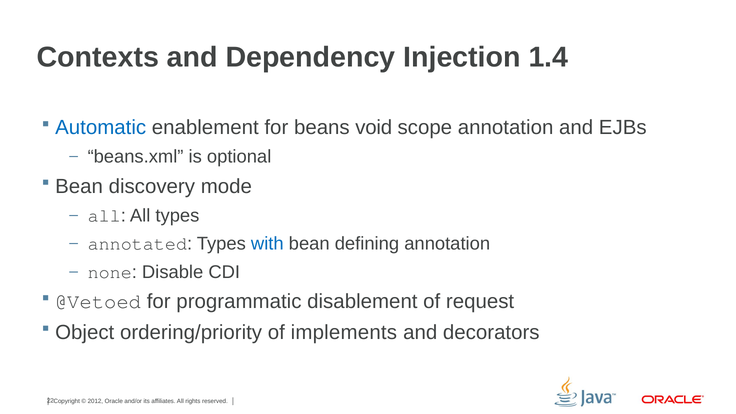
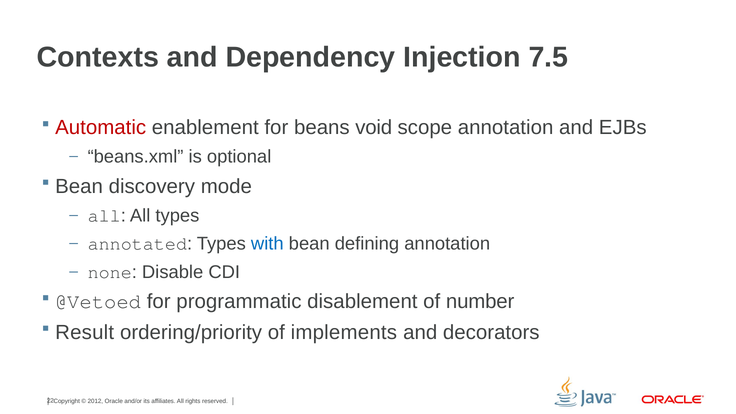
1.4: 1.4 -> 7.5
Automatic colour: blue -> red
request: request -> number
Object: Object -> Result
